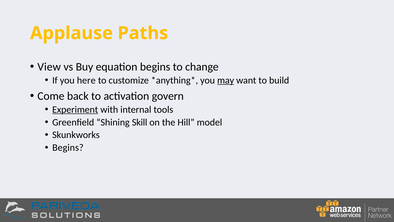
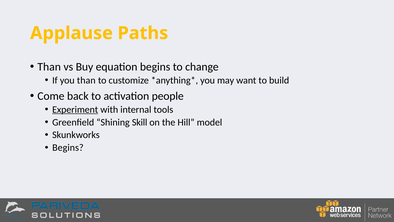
View at (49, 67): View -> Than
you here: here -> than
may underline: present -> none
govern: govern -> people
